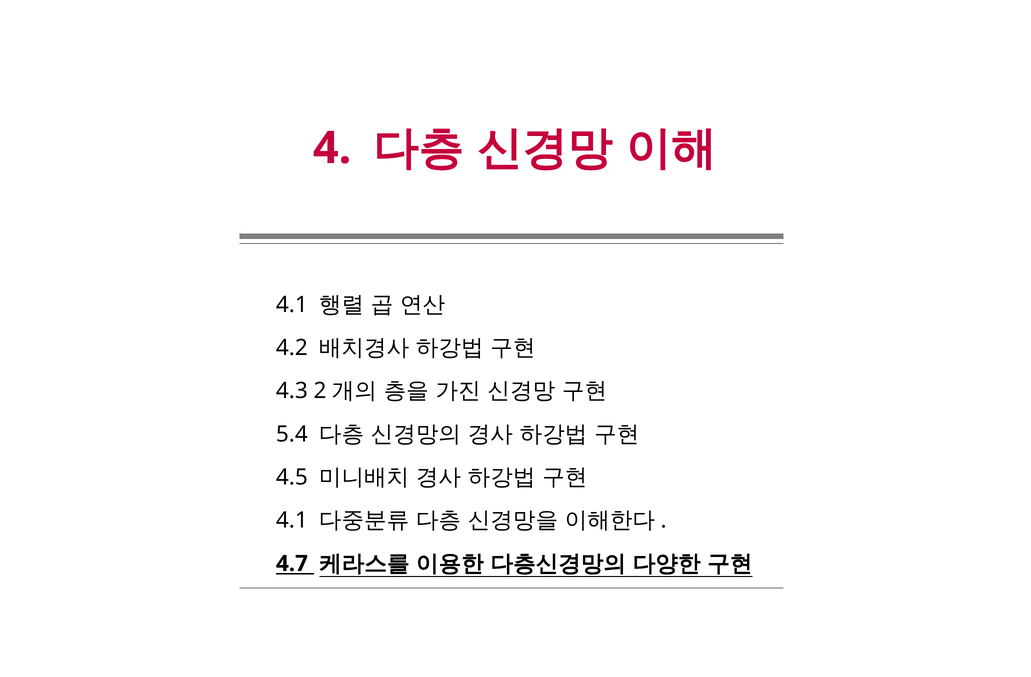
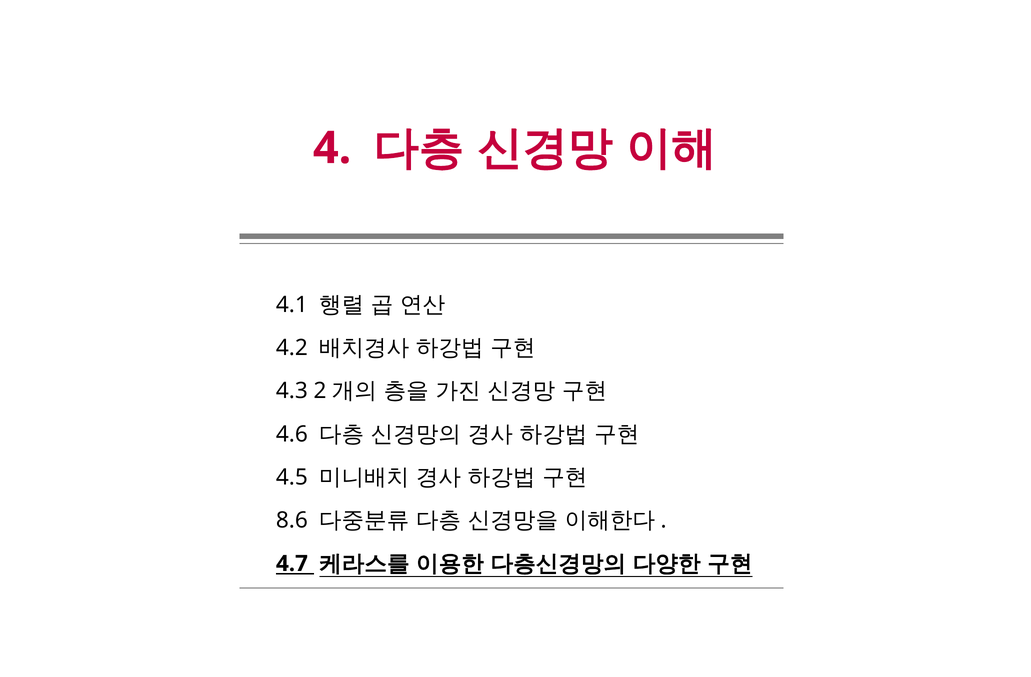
5.4: 5.4 -> 4.6
4.1 at (292, 521): 4.1 -> 8.6
